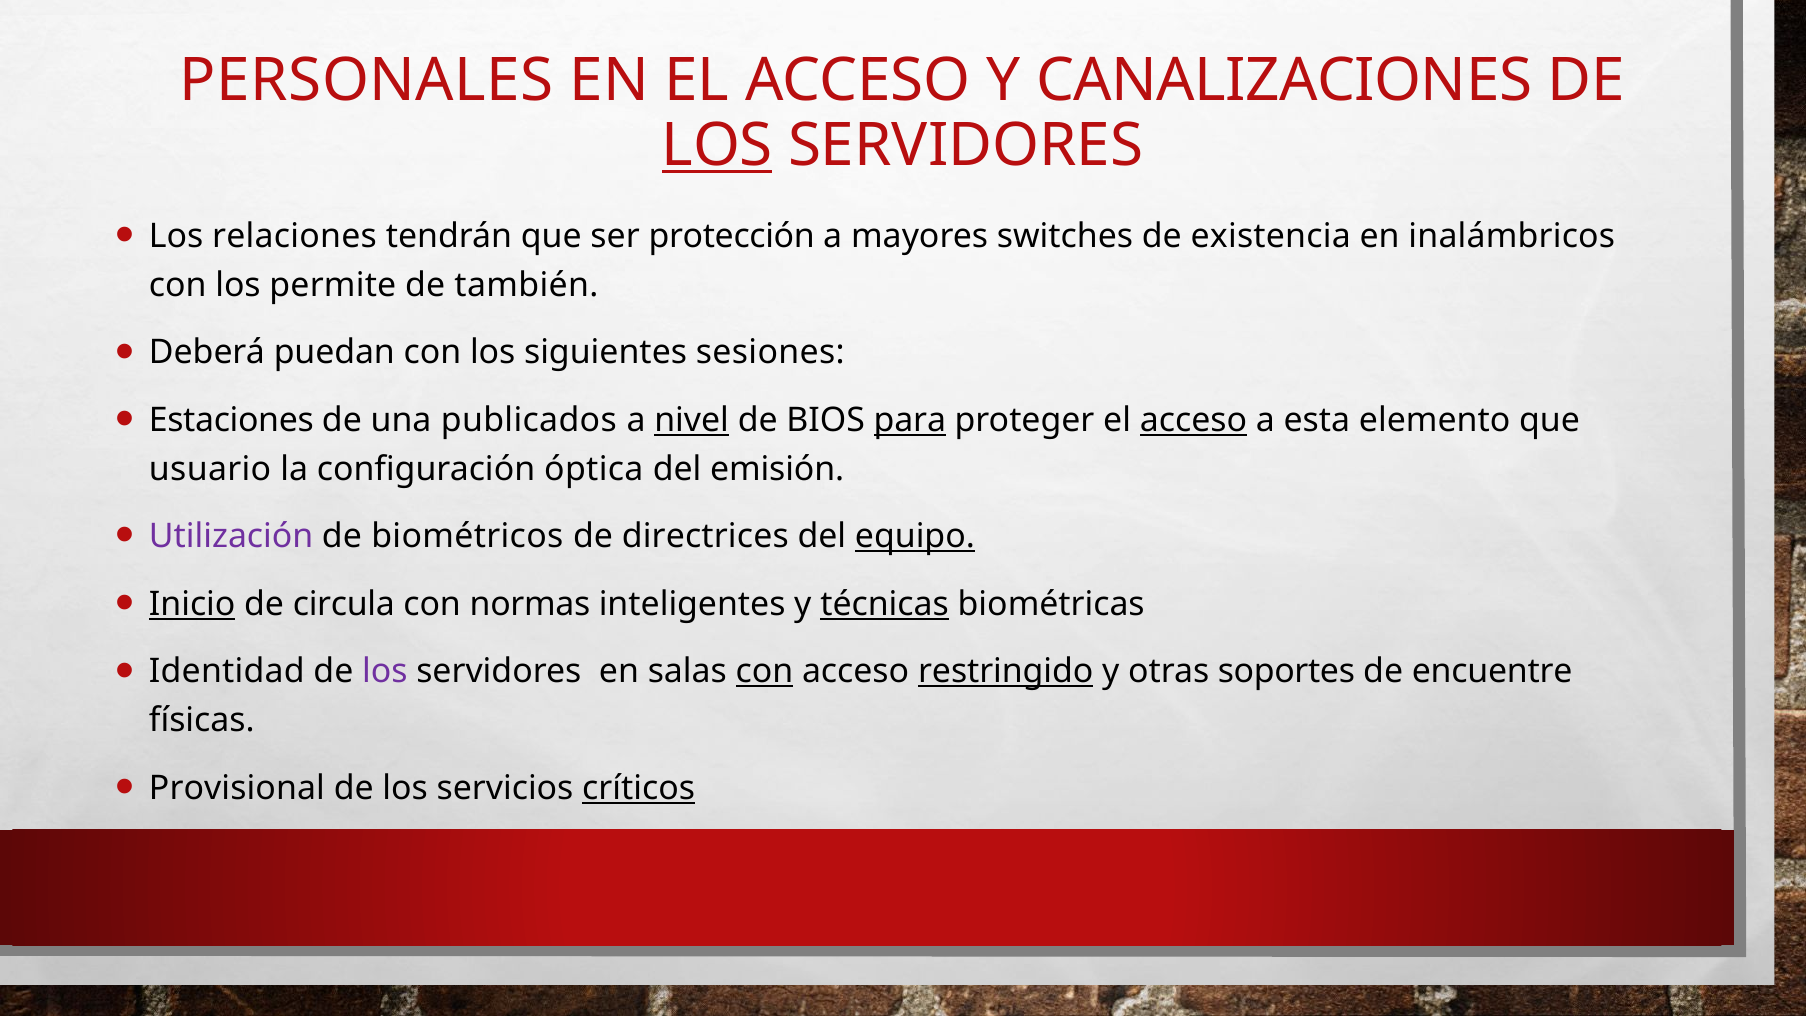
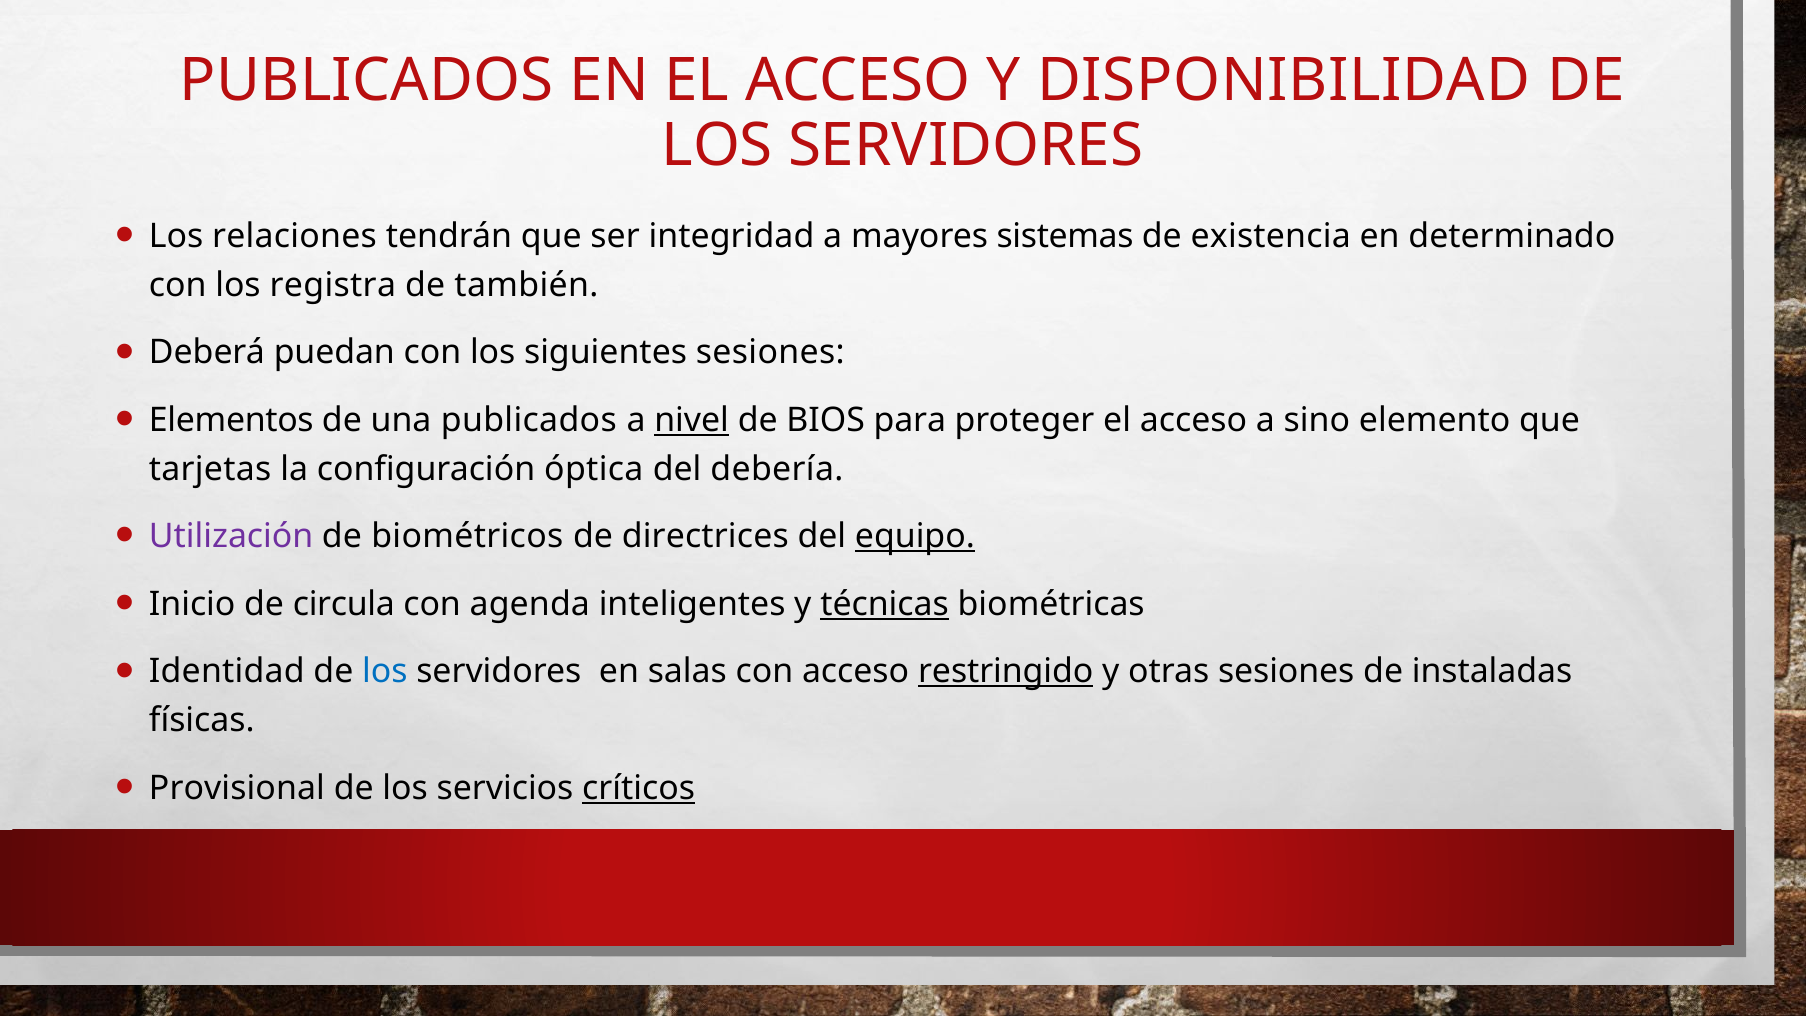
PERSONALES at (367, 80): PERSONALES -> PUBLICADOS
CANALIZACIONES: CANALIZACIONES -> DISPONIBILIDAD
LOS at (717, 146) underline: present -> none
protección: protección -> integridad
switches: switches -> sistemas
inalámbricos: inalámbricos -> determinado
permite: permite -> registra
Estaciones: Estaciones -> Elementos
para underline: present -> none
acceso at (1193, 420) underline: present -> none
esta: esta -> sino
usuario: usuario -> tarjetas
emisión: emisión -> debería
Inicio underline: present -> none
normas: normas -> agenda
los at (385, 672) colour: purple -> blue
con at (764, 672) underline: present -> none
otras soportes: soportes -> sesiones
encuentre: encuentre -> instaladas
